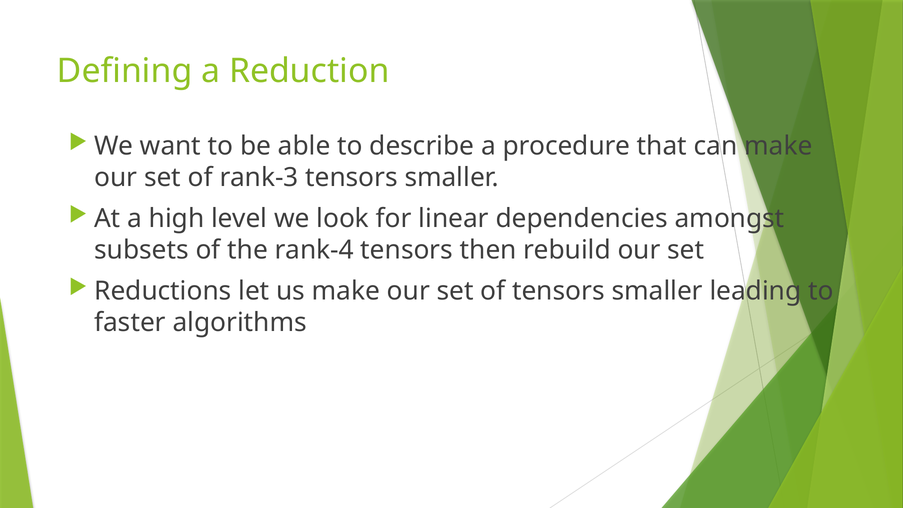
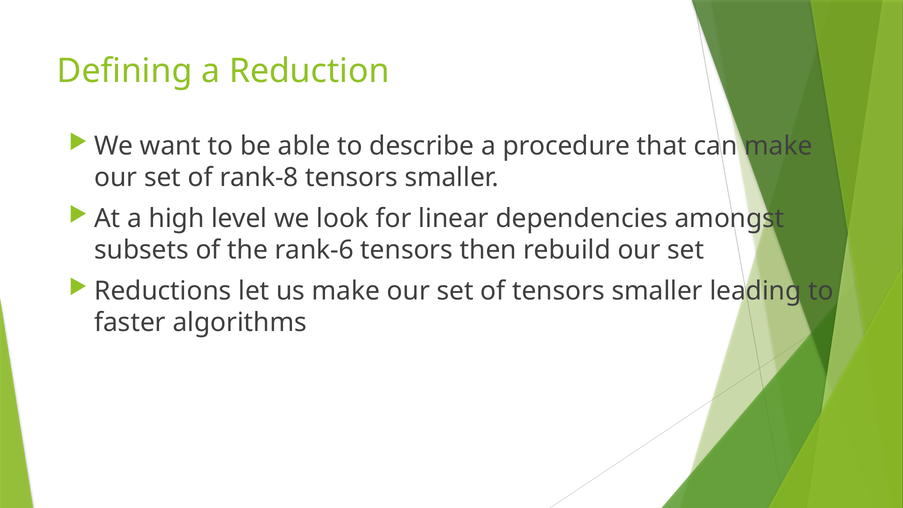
rank-3: rank-3 -> rank-8
rank-4: rank-4 -> rank-6
